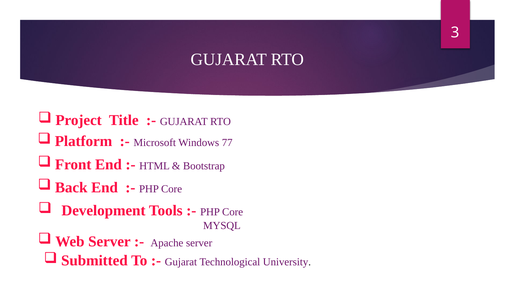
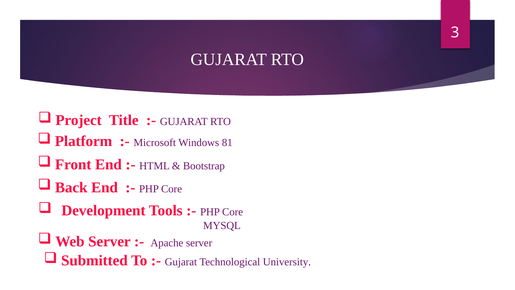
77: 77 -> 81
